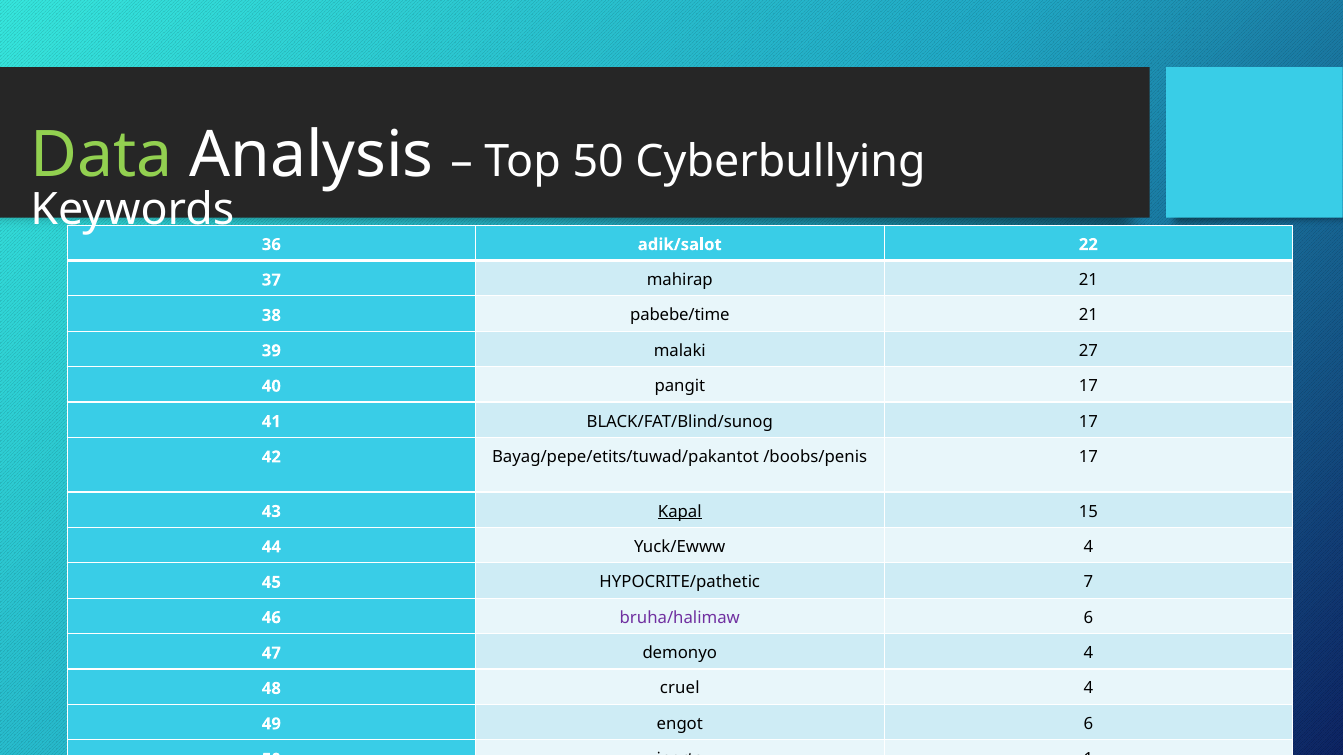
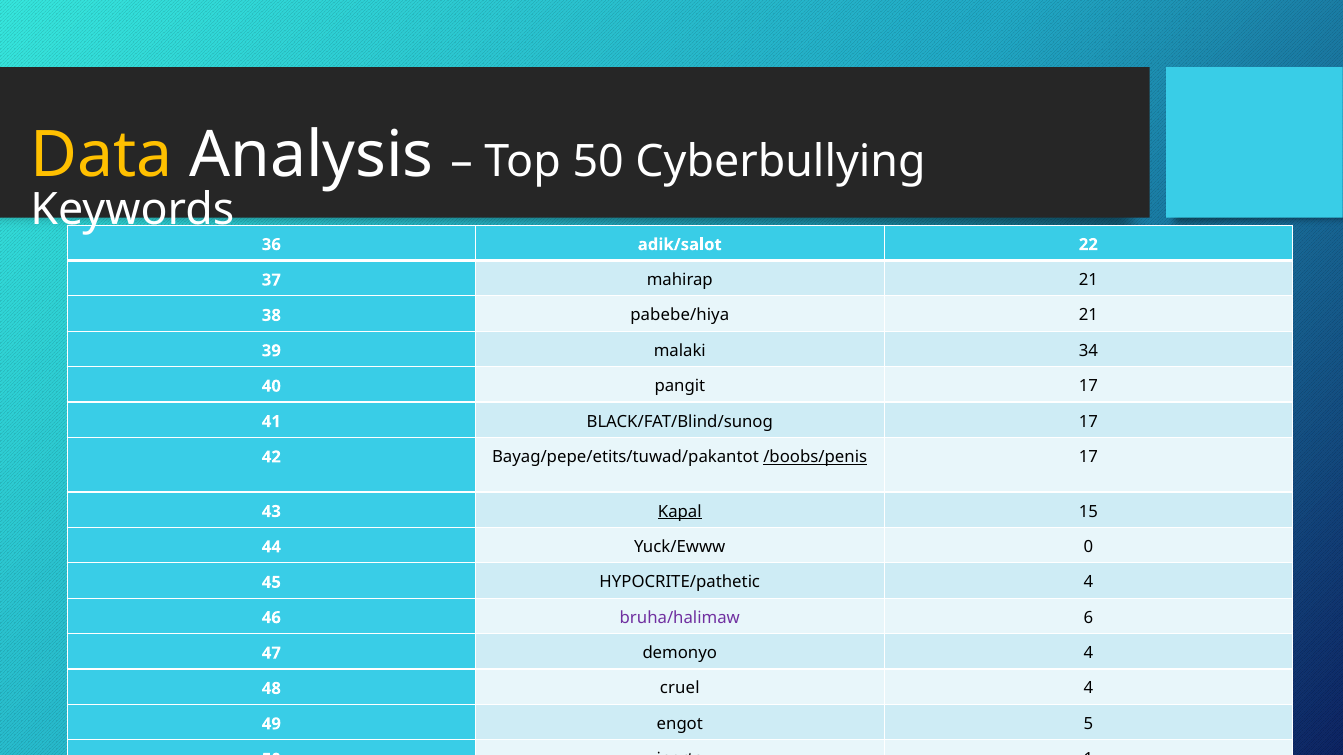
Data colour: light green -> yellow
pabebe/time: pabebe/time -> pabebe/hiya
27: 27 -> 34
/boobs/penis underline: none -> present
Yuck/Ewww 4: 4 -> 0
HYPOCRITE/pathetic 7: 7 -> 4
engot 6: 6 -> 5
